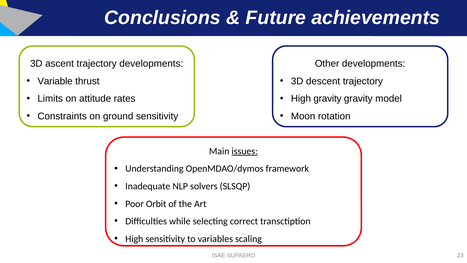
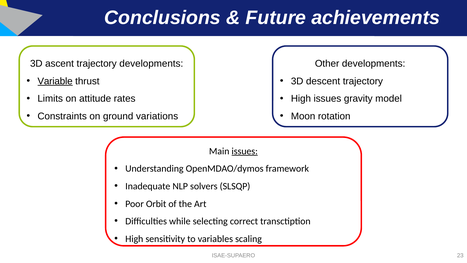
Variable underline: none -> present
High gravity: gravity -> issues
ground sensitivity: sensitivity -> variations
